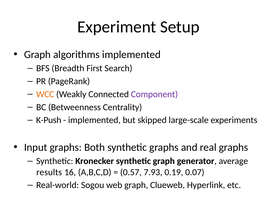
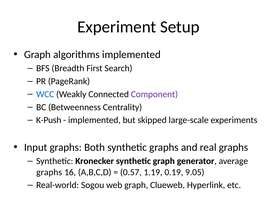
WCC colour: orange -> blue
results at (49, 172): results -> graphs
7.93: 7.93 -> 1.19
0.07: 0.07 -> 9.05
